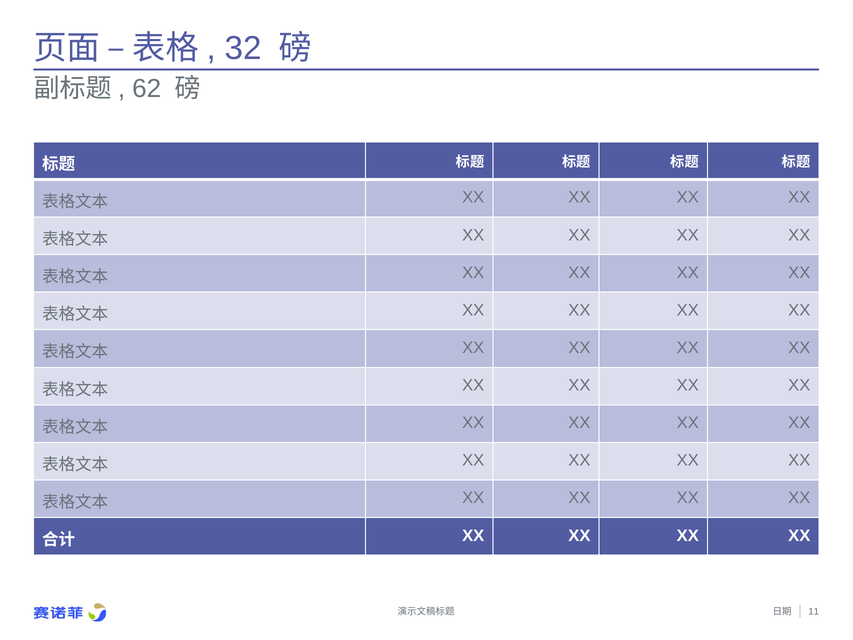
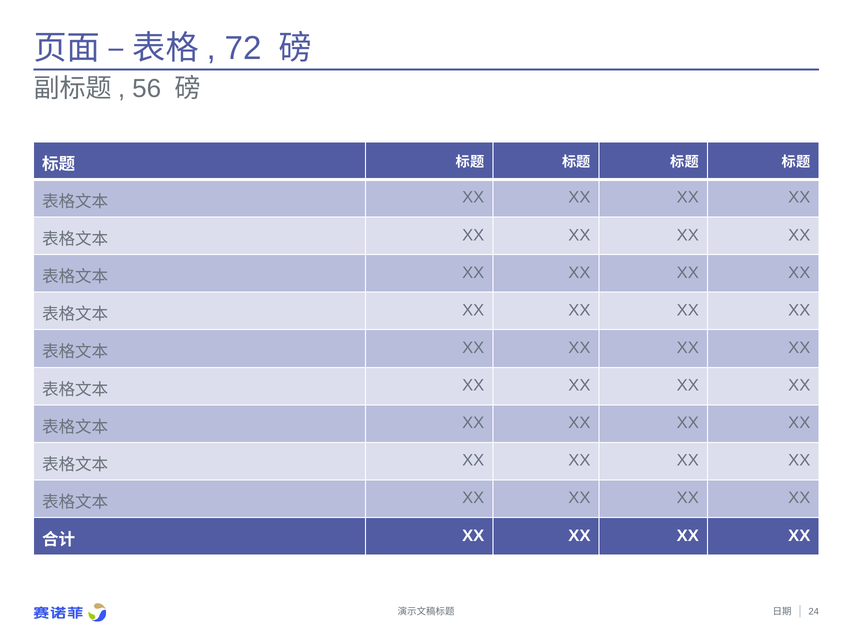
32: 32 -> 72
62: 62 -> 56
11: 11 -> 24
